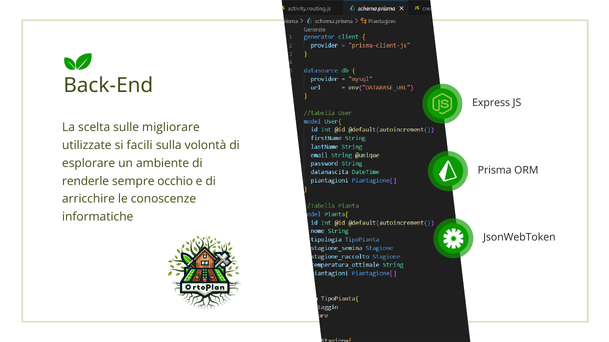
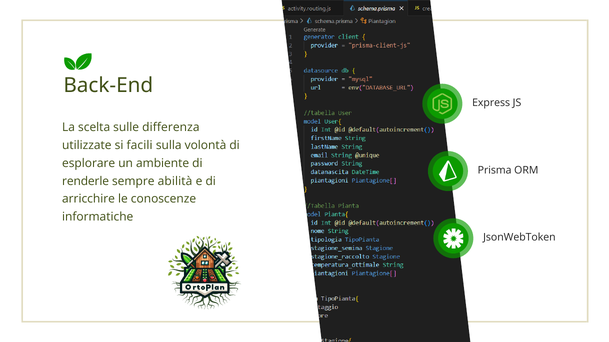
migliorare: migliorare -> differenza
occhio: occhio -> abilità
